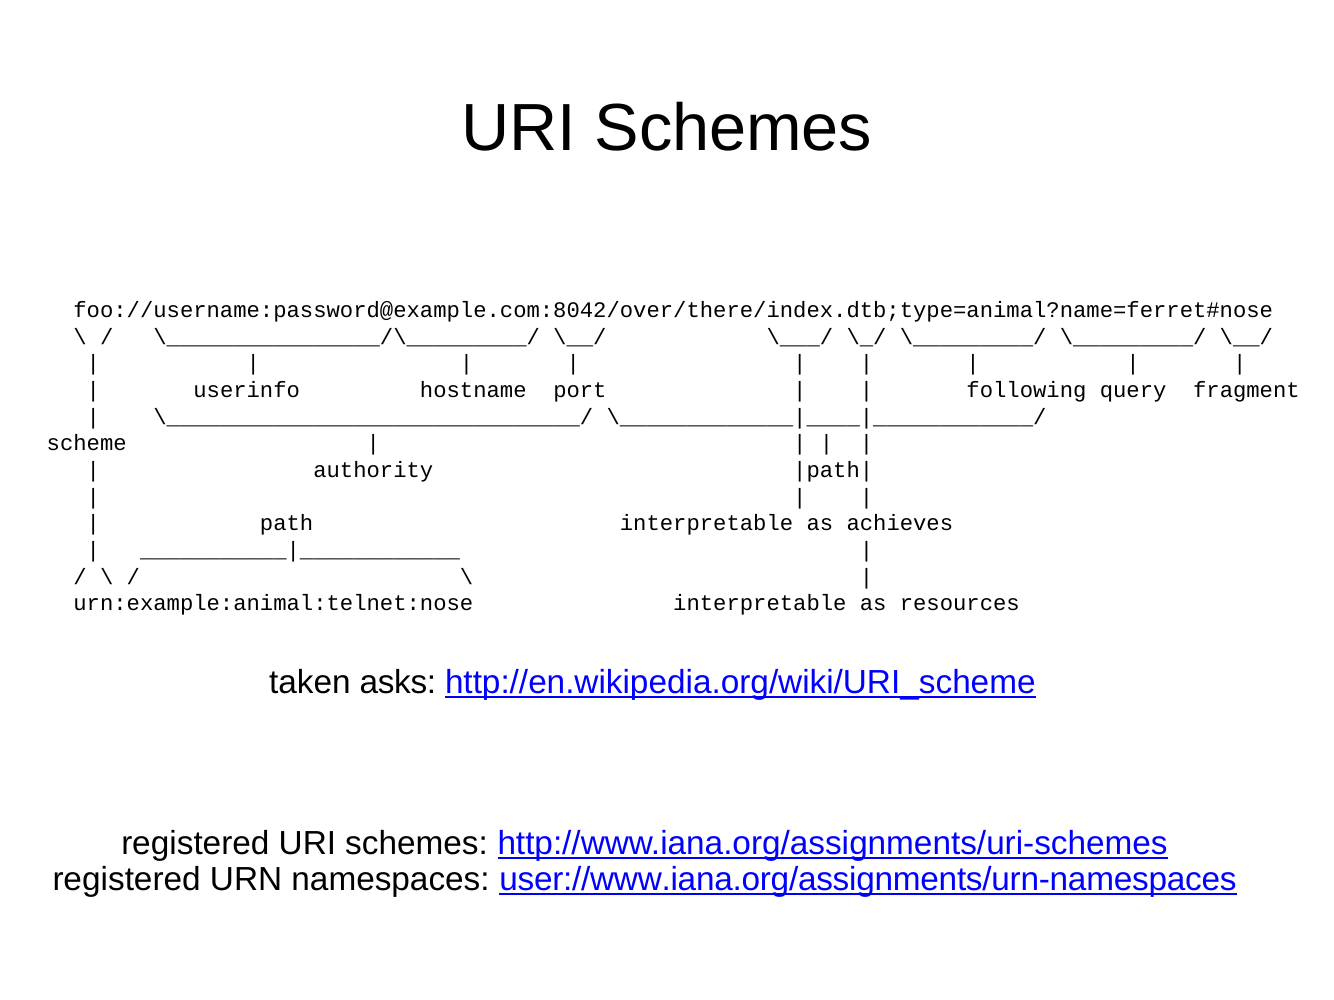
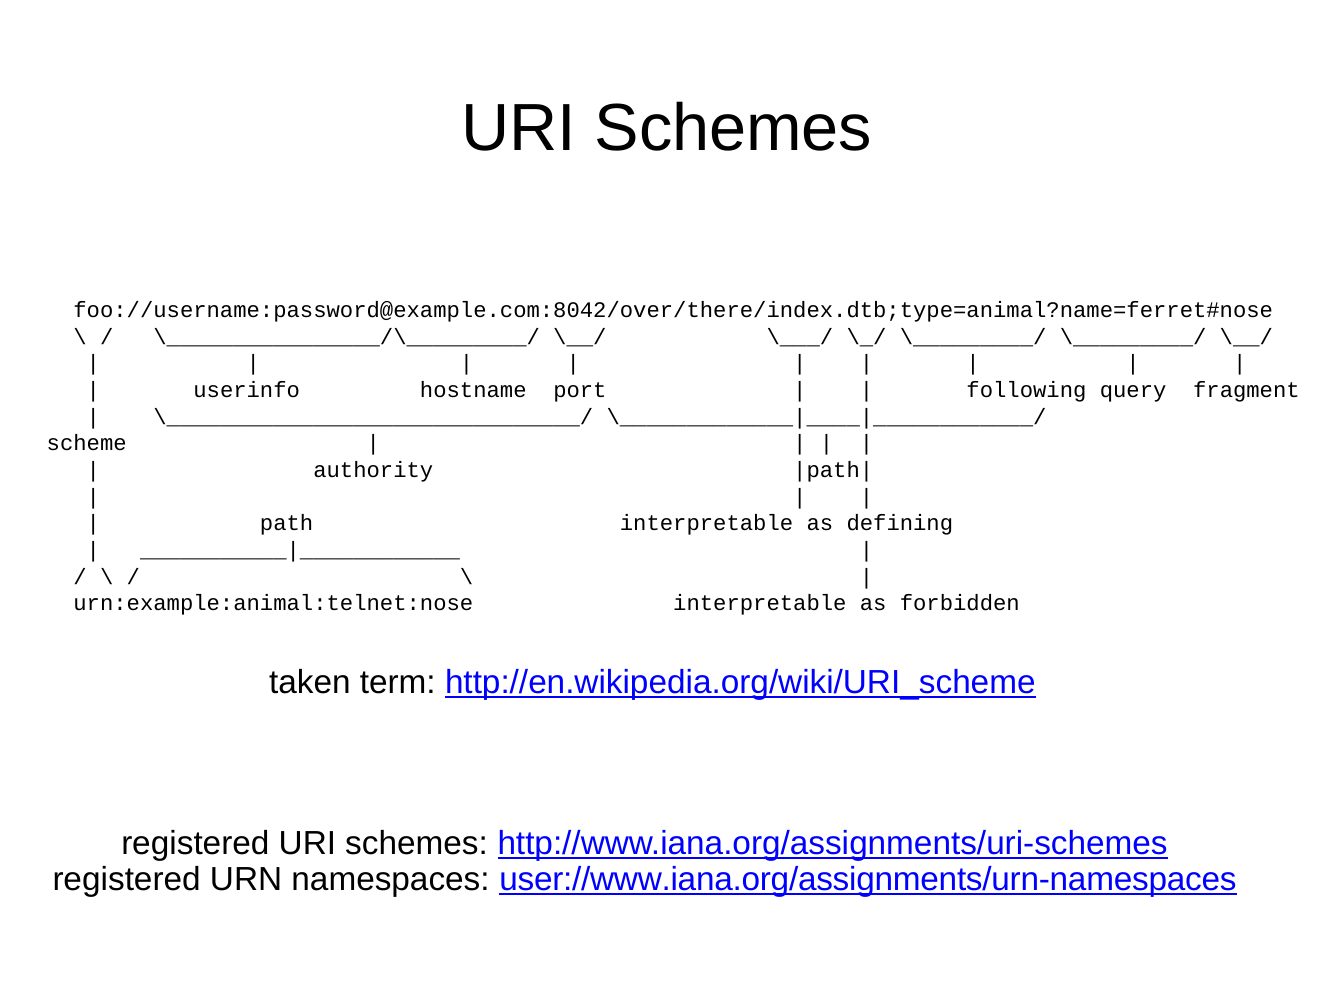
achieves: achieves -> defining
resources: resources -> forbidden
asks: asks -> term
